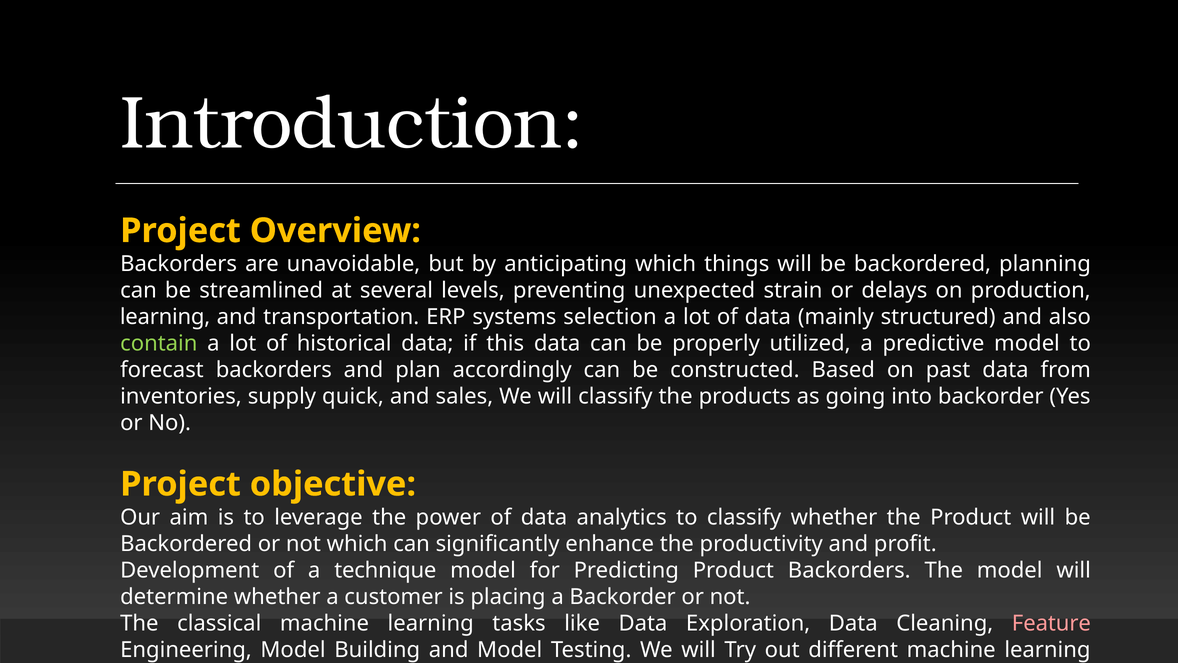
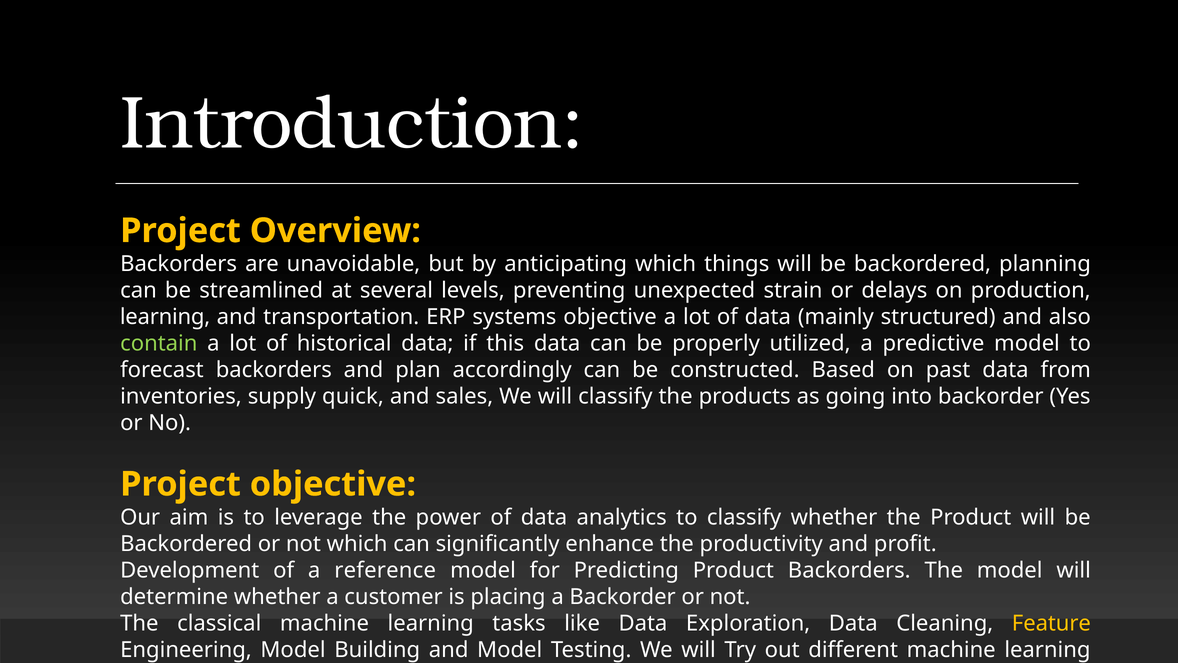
systems selection: selection -> objective
technique: technique -> reference
Feature colour: pink -> yellow
